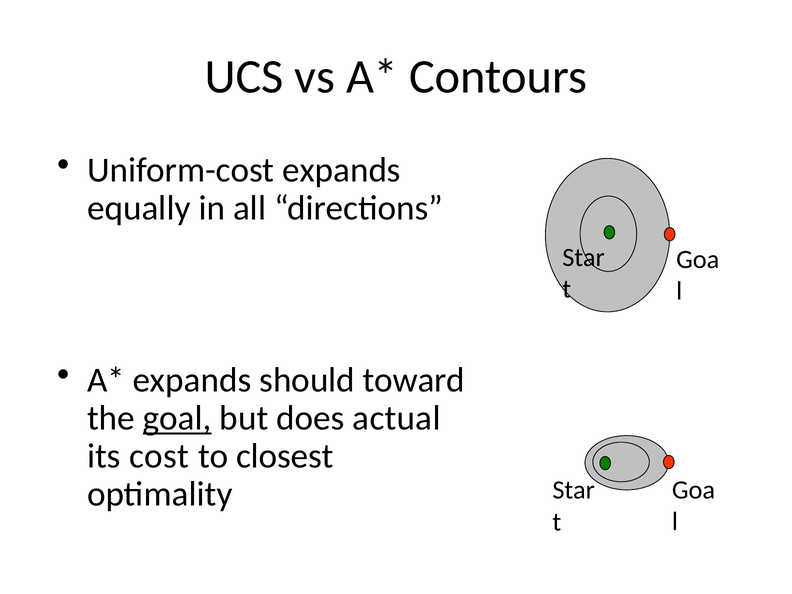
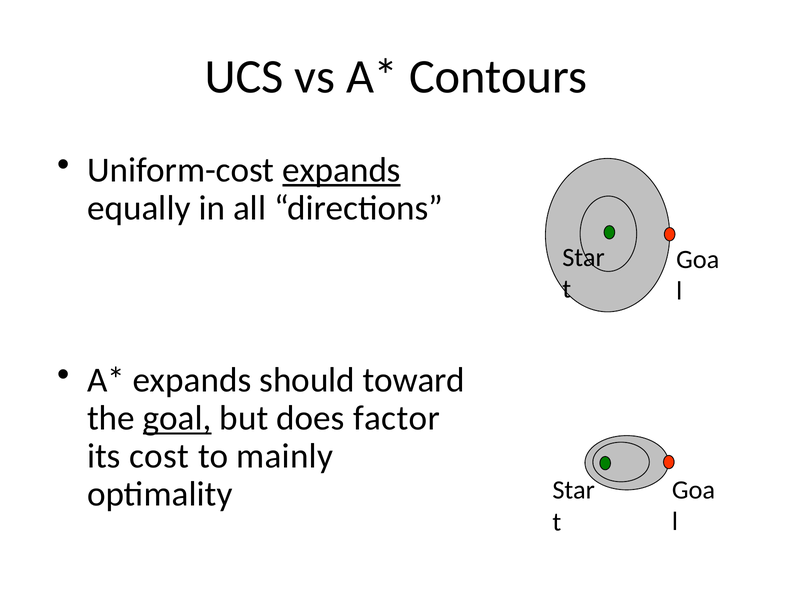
expands at (342, 170) underline: none -> present
actual: actual -> factor
closest: closest -> mainly
